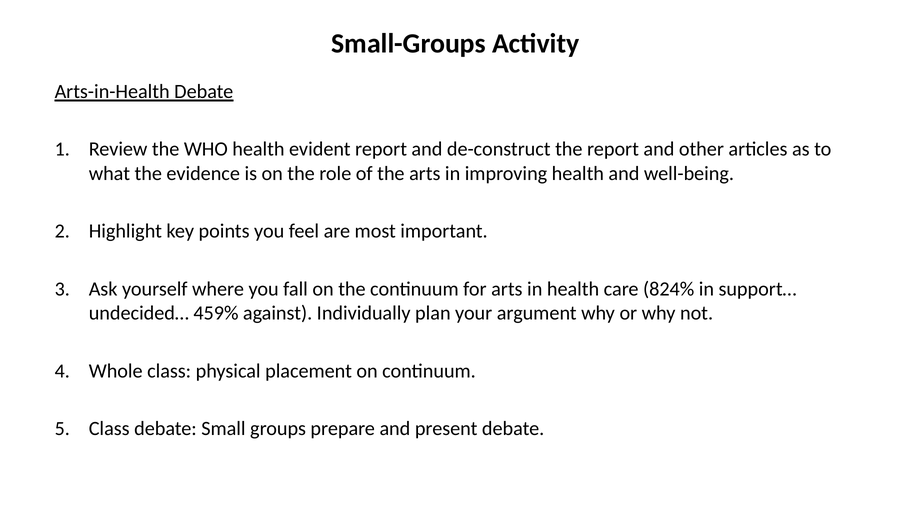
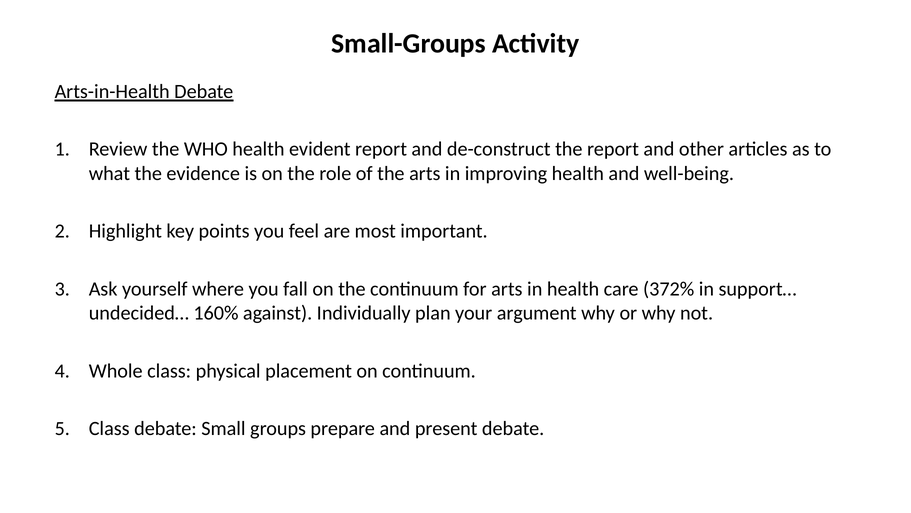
824%: 824% -> 372%
459%: 459% -> 160%
